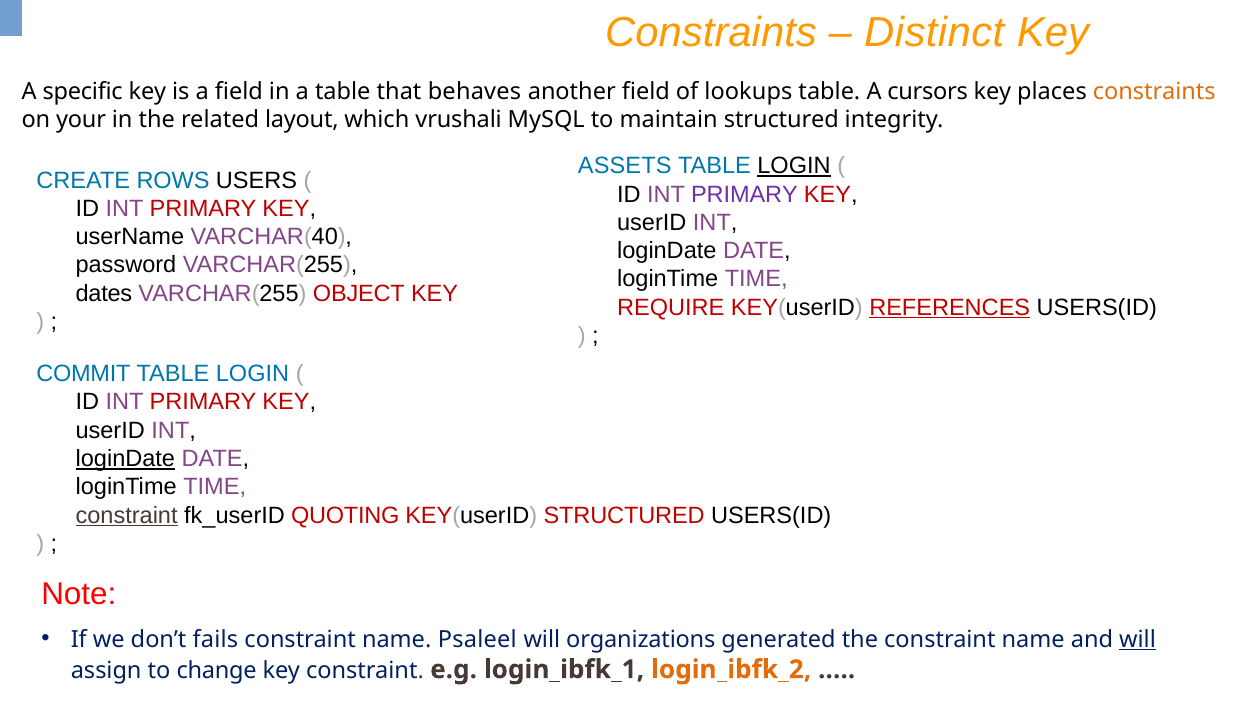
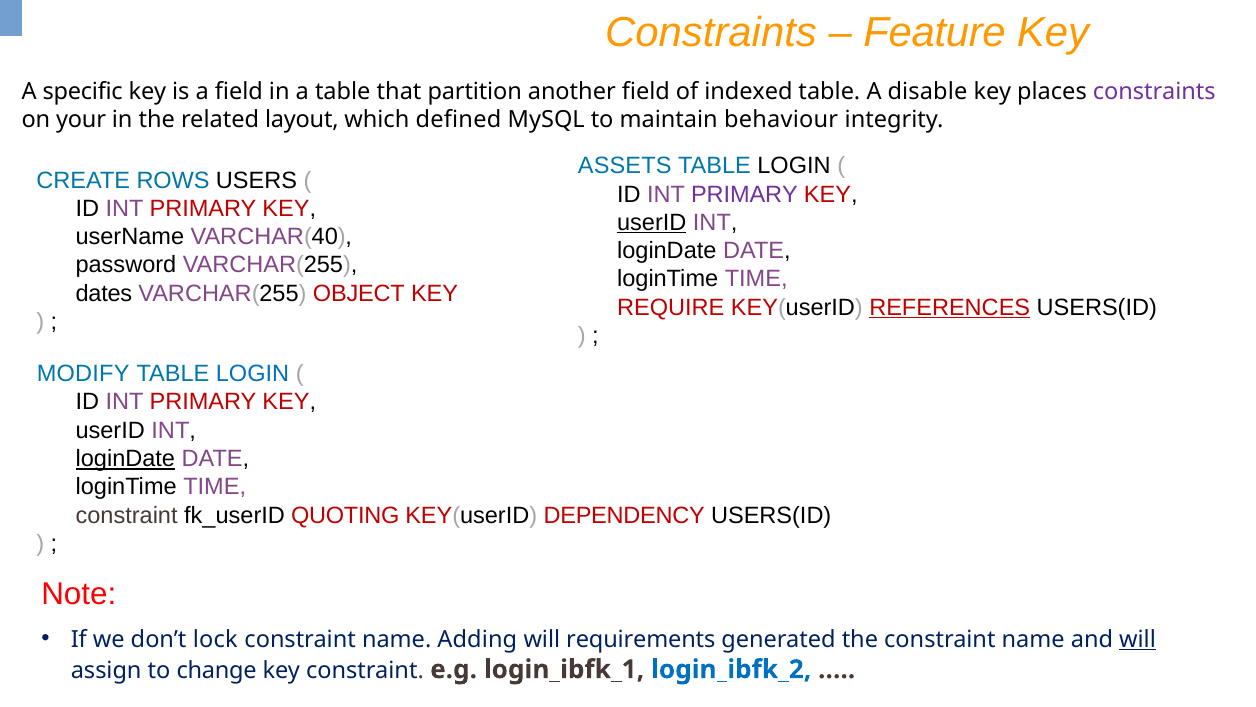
Distinct: Distinct -> Feature
behaves: behaves -> partition
lookups: lookups -> indexed
cursors: cursors -> disable
constraints at (1154, 92) colour: orange -> purple
vrushali: vrushali -> defined
maintain structured: structured -> behaviour
LOGIN at (794, 166) underline: present -> none
userID at (652, 222) underline: none -> present
COMMIT: COMMIT -> MODIFY
constraint at (127, 515) underline: present -> none
KEY(userID STRUCTURED: STRUCTURED -> DEPENDENCY
fails: fails -> lock
Psaleel: Psaleel -> Adding
organizations: organizations -> requirements
login_ibfk_2 colour: orange -> blue
